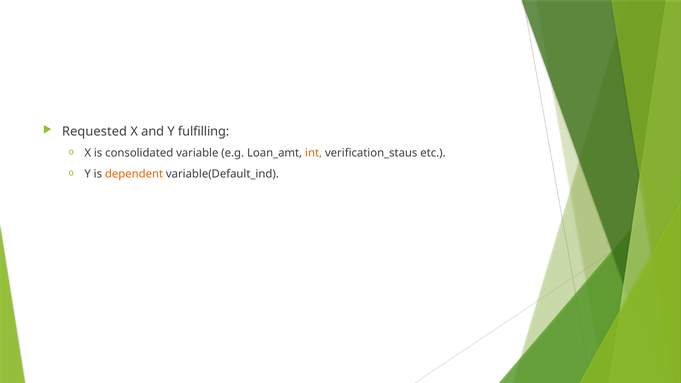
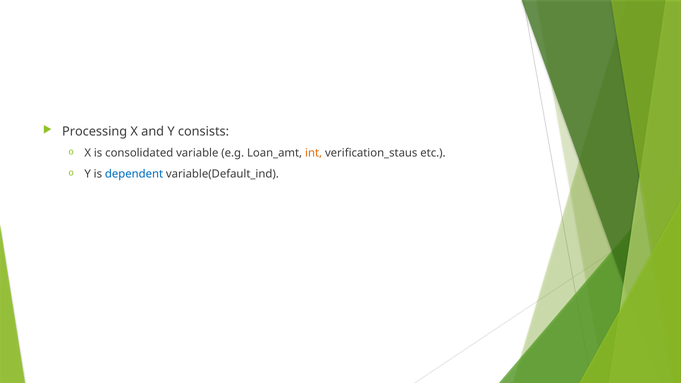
Requested: Requested -> Processing
fulfilling: fulfilling -> consists
dependent colour: orange -> blue
